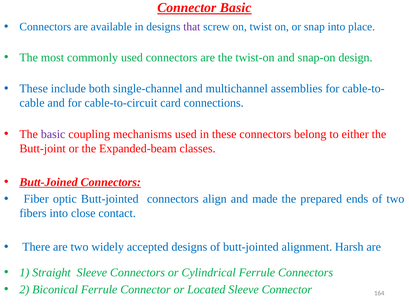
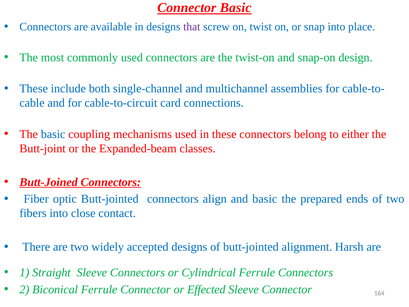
basic at (53, 134) colour: purple -> blue
and made: made -> basic
Located: Located -> Effected
